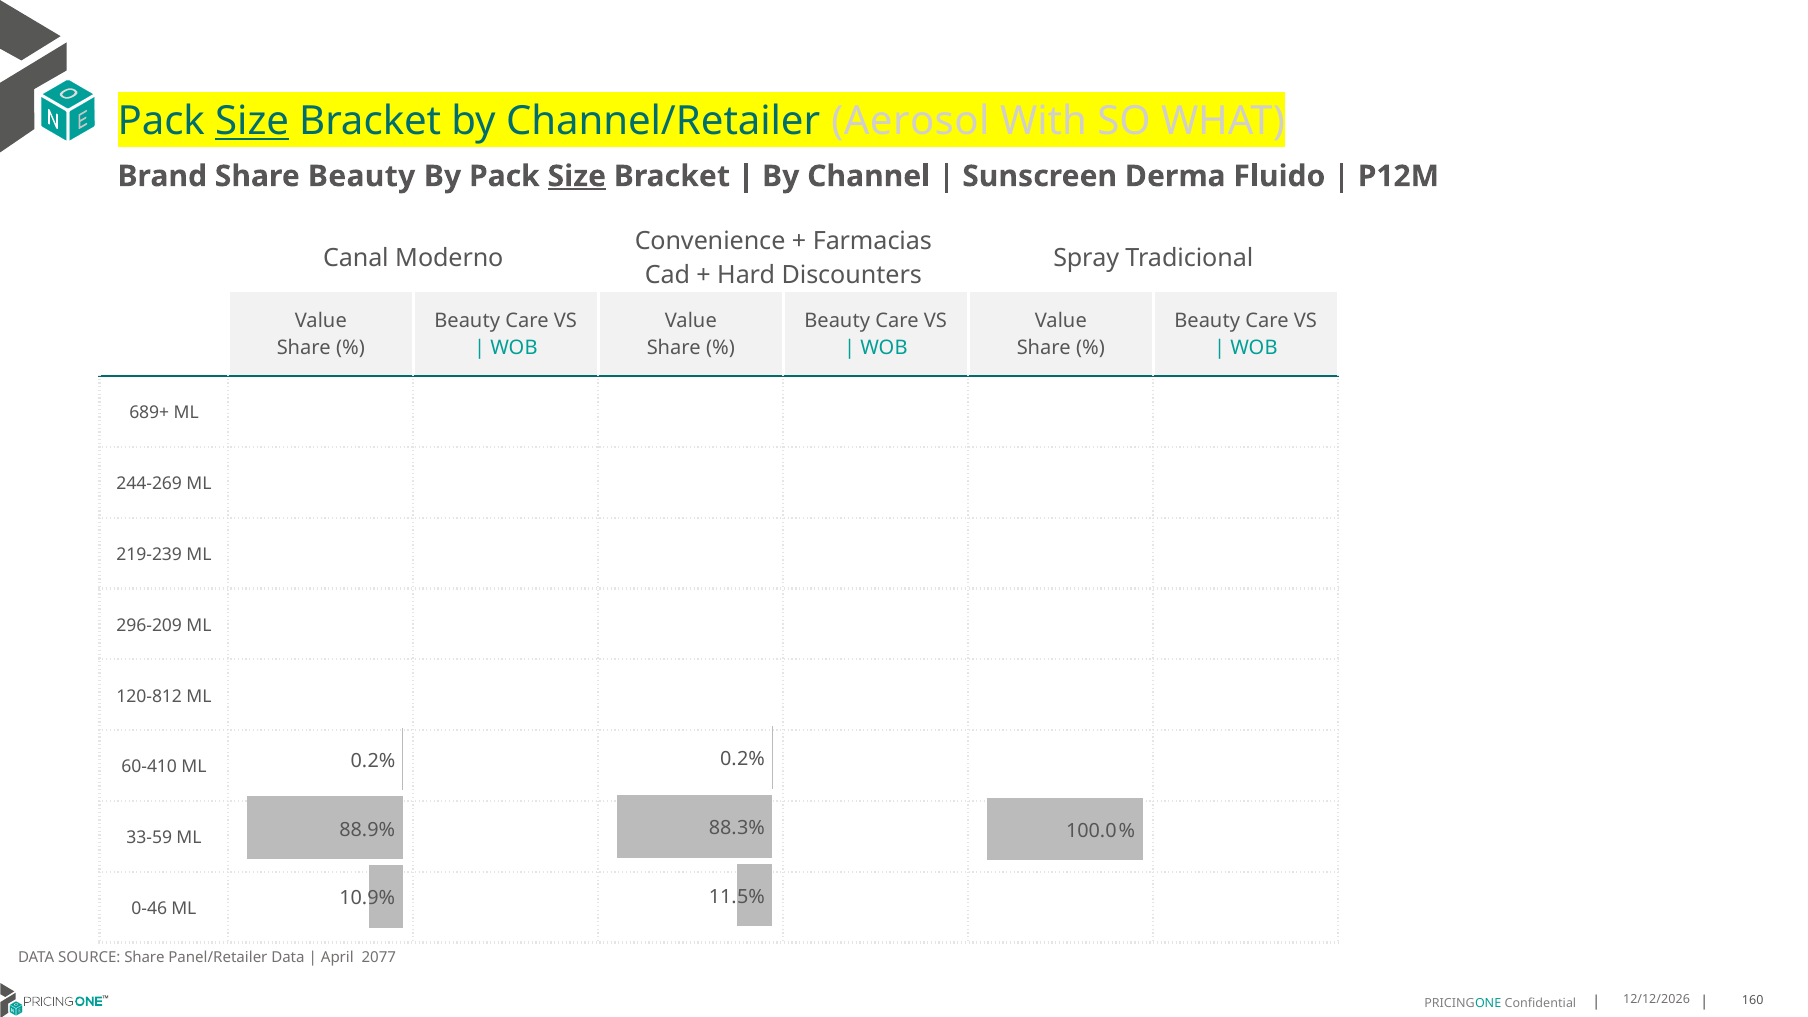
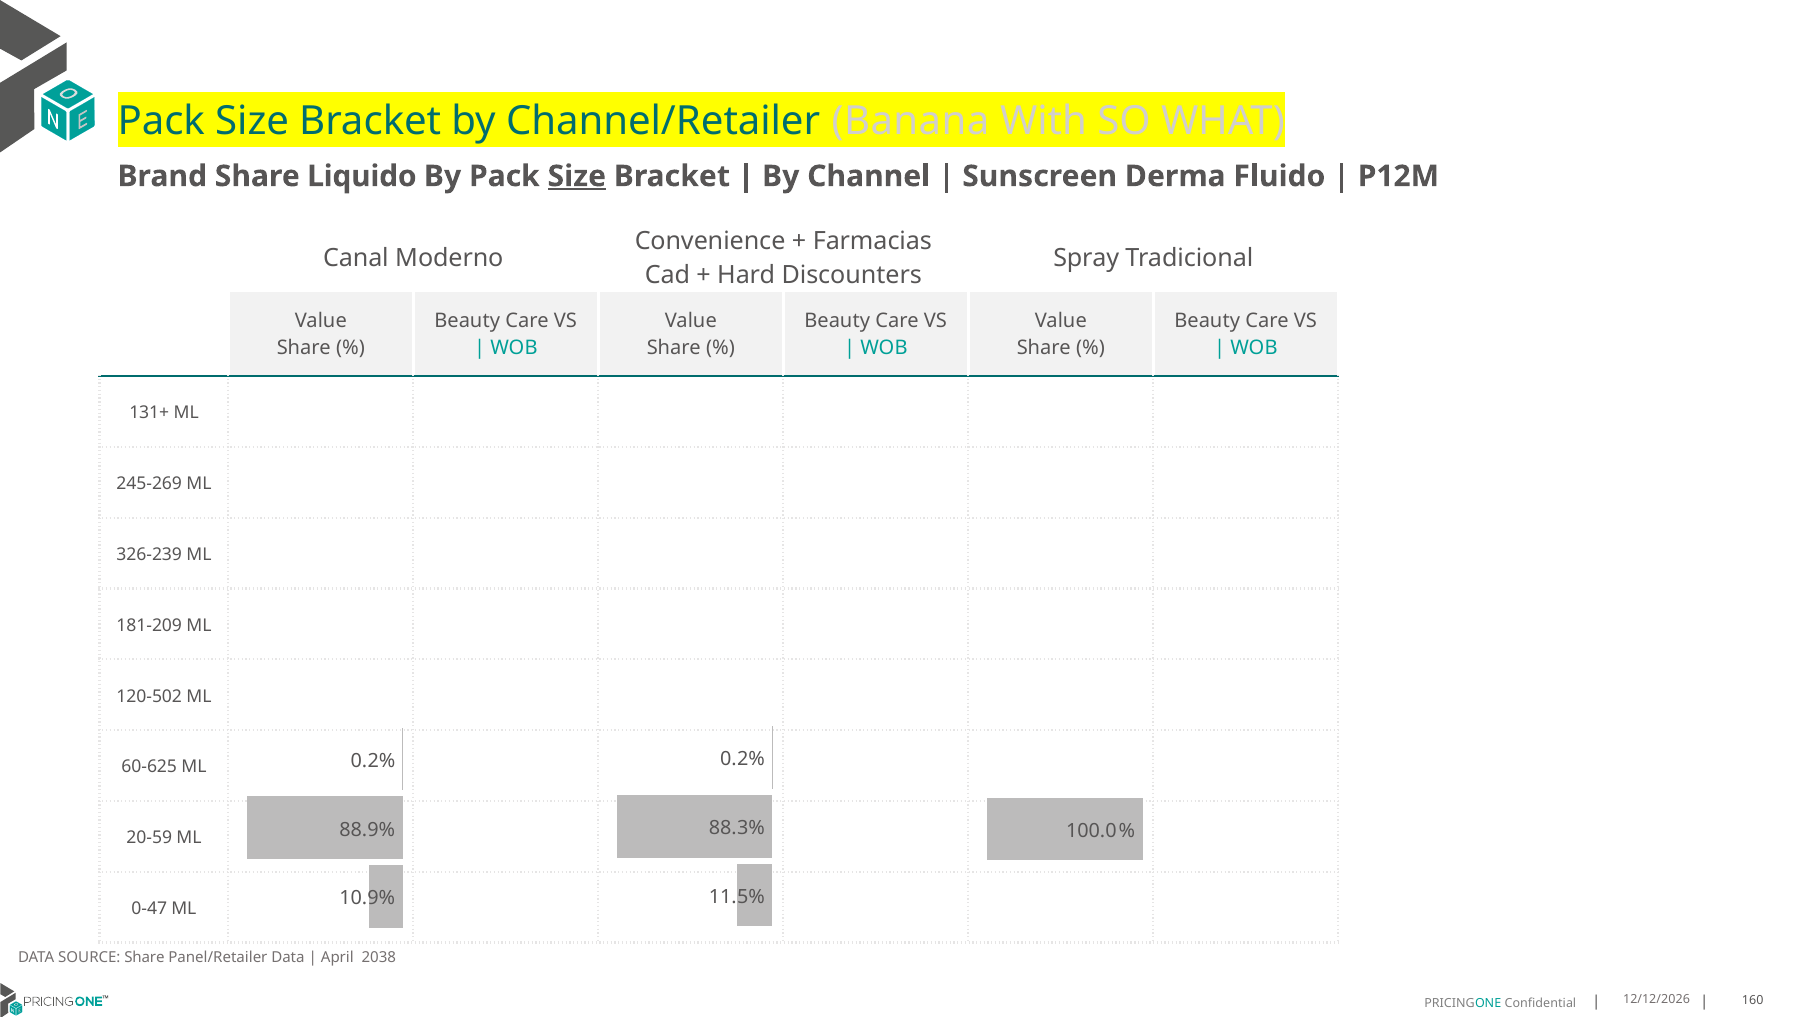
Size at (252, 121) underline: present -> none
Aerosol: Aerosol -> Banana
Share Beauty: Beauty -> Liquido
689+: 689+ -> 131+
244-269: 244-269 -> 245-269
219-239: 219-239 -> 326-239
296-209: 296-209 -> 181-209
120-812: 120-812 -> 120-502
60-410: 60-410 -> 60-625
33-59: 33-59 -> 20-59
0-46: 0-46 -> 0-47
2077: 2077 -> 2038
